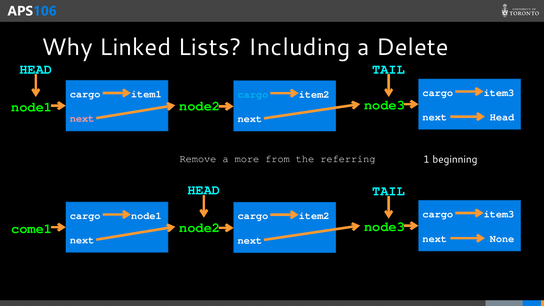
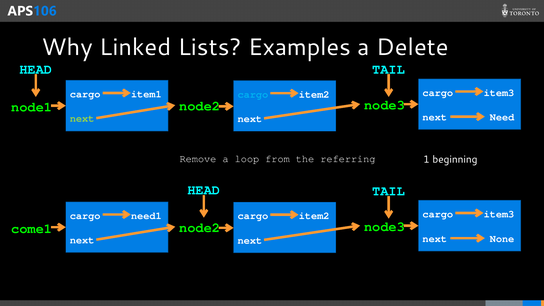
Including: Including -> Examples
next Head: Head -> Need
next at (82, 119) colour: pink -> light green
more: more -> loop
cargo node1: node1 -> need1
